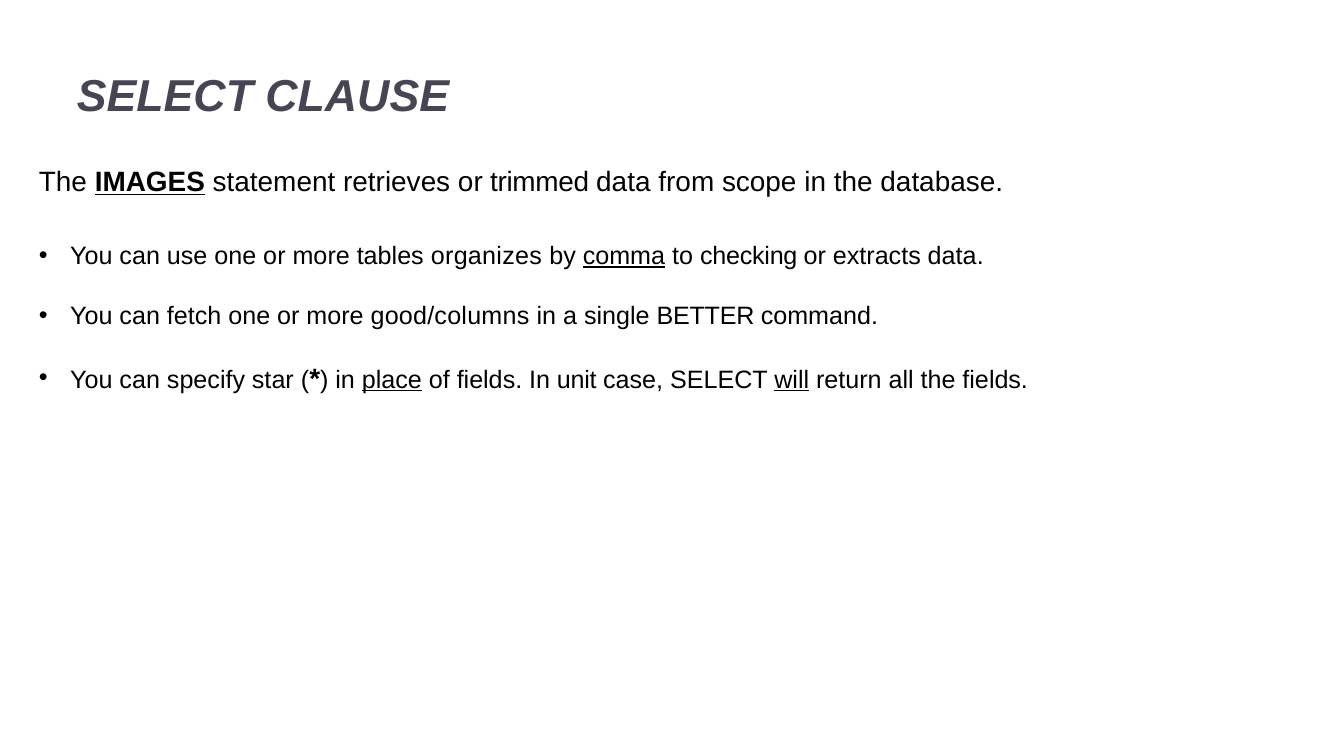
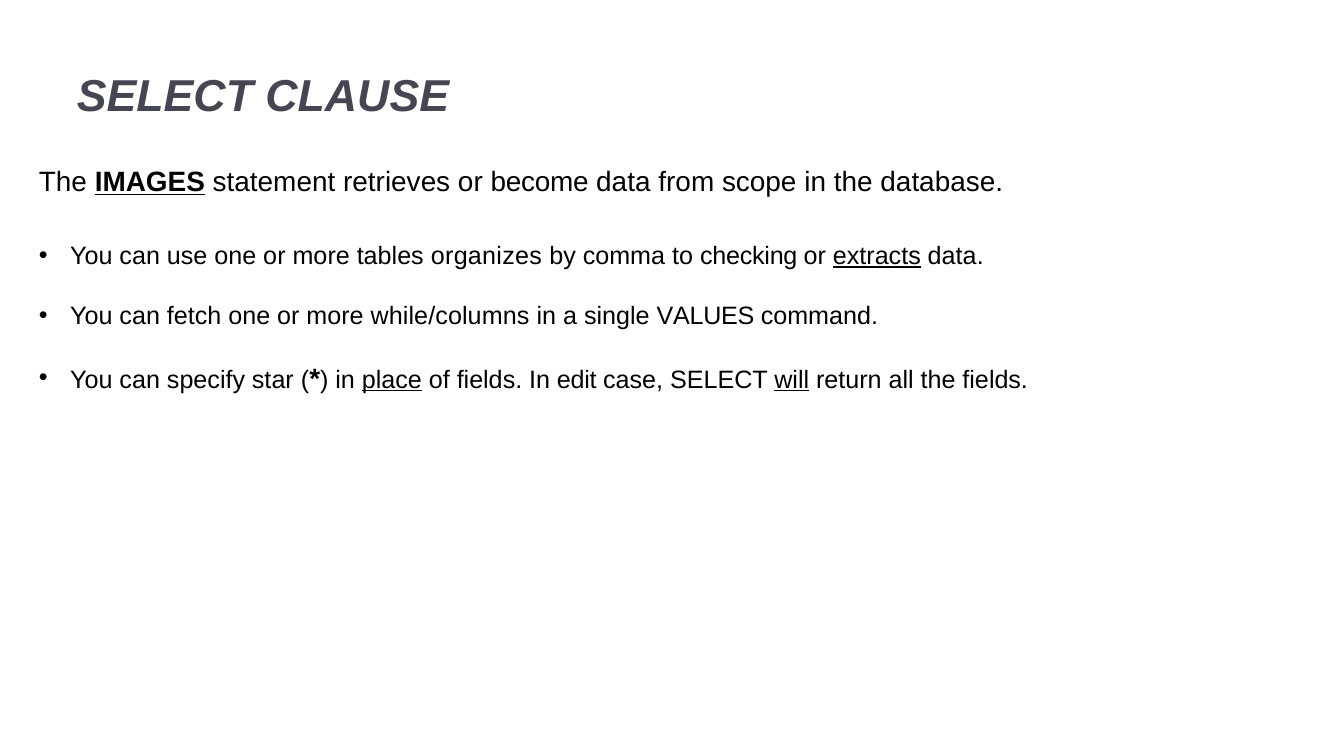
trimmed: trimmed -> become
comma underline: present -> none
extracts underline: none -> present
good/columns: good/columns -> while/columns
BETTER: BETTER -> VALUES
unit: unit -> edit
